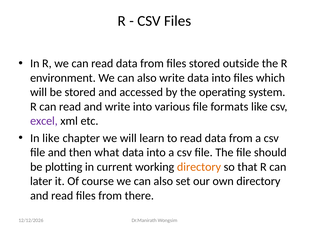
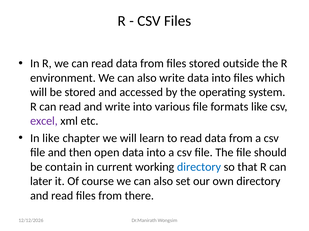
what: what -> open
plotting: plotting -> contain
directory at (199, 167) colour: orange -> blue
